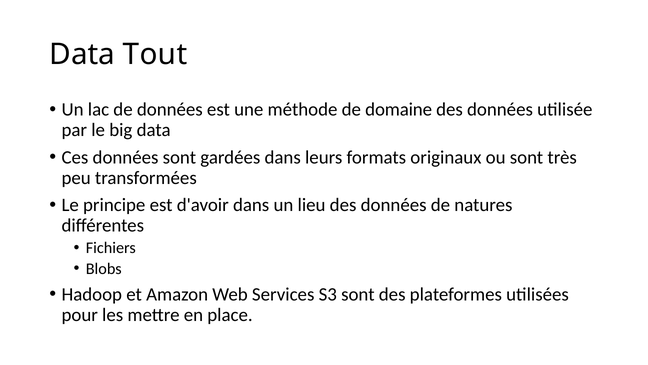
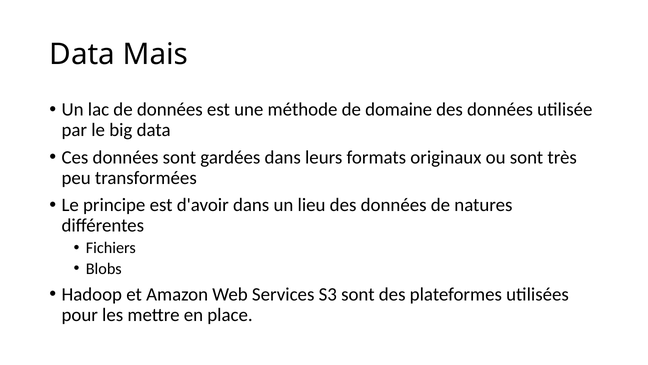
Tout: Tout -> Mais
